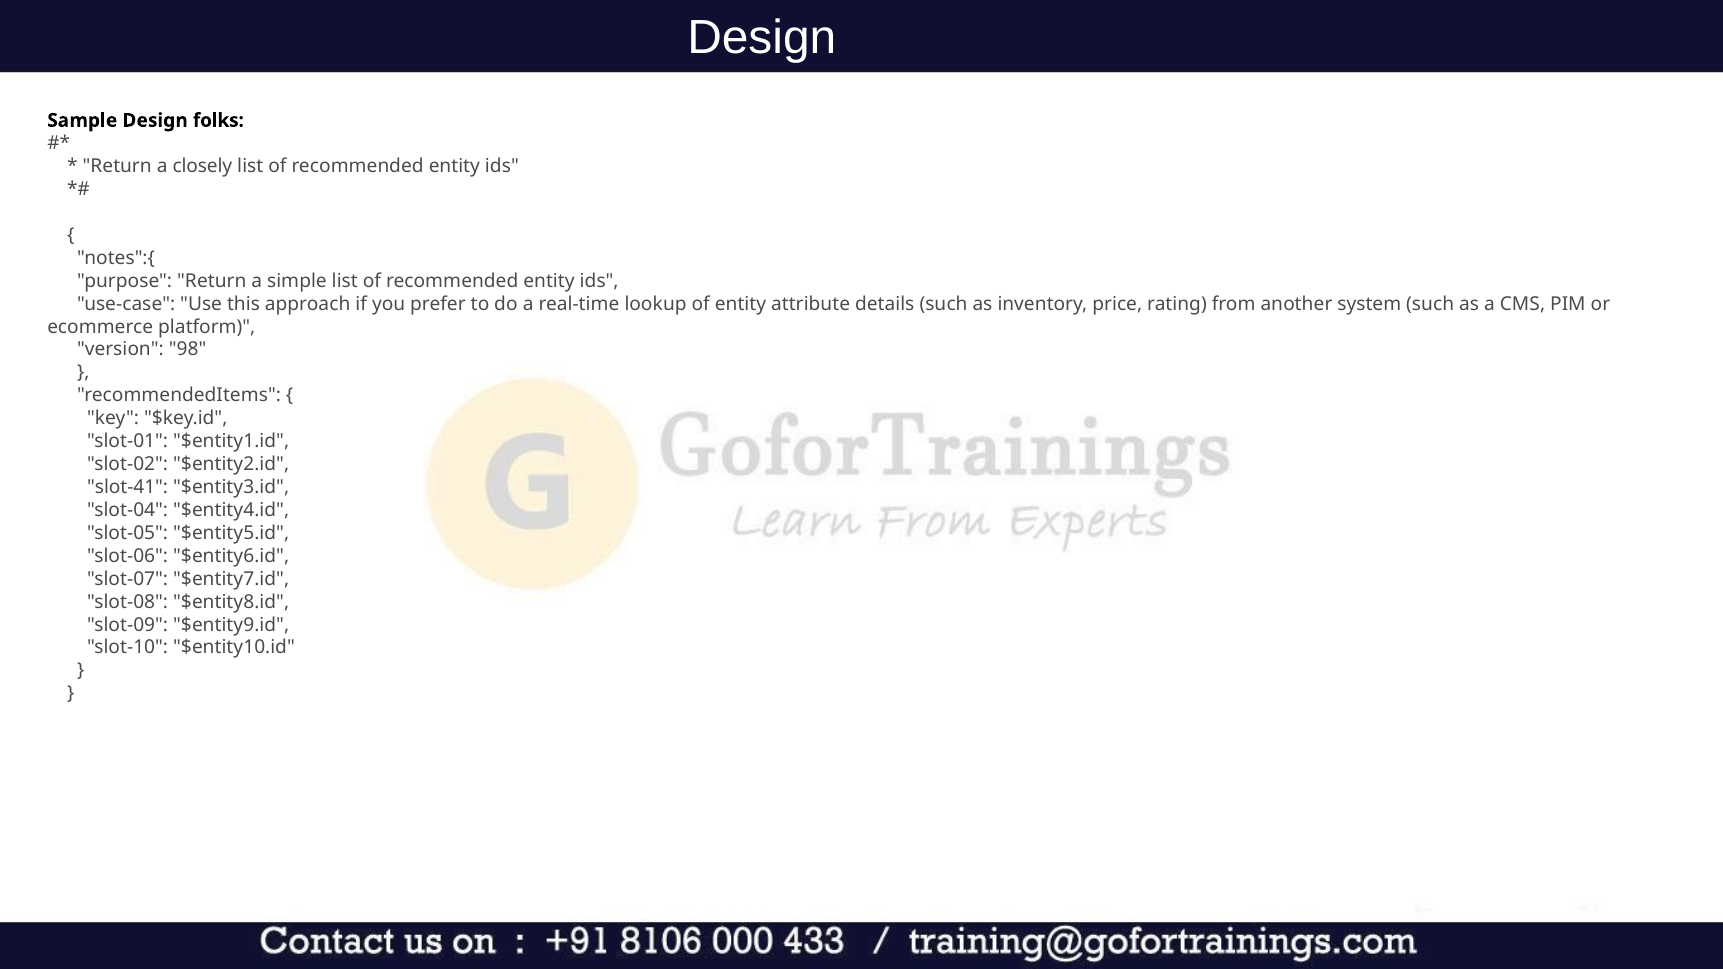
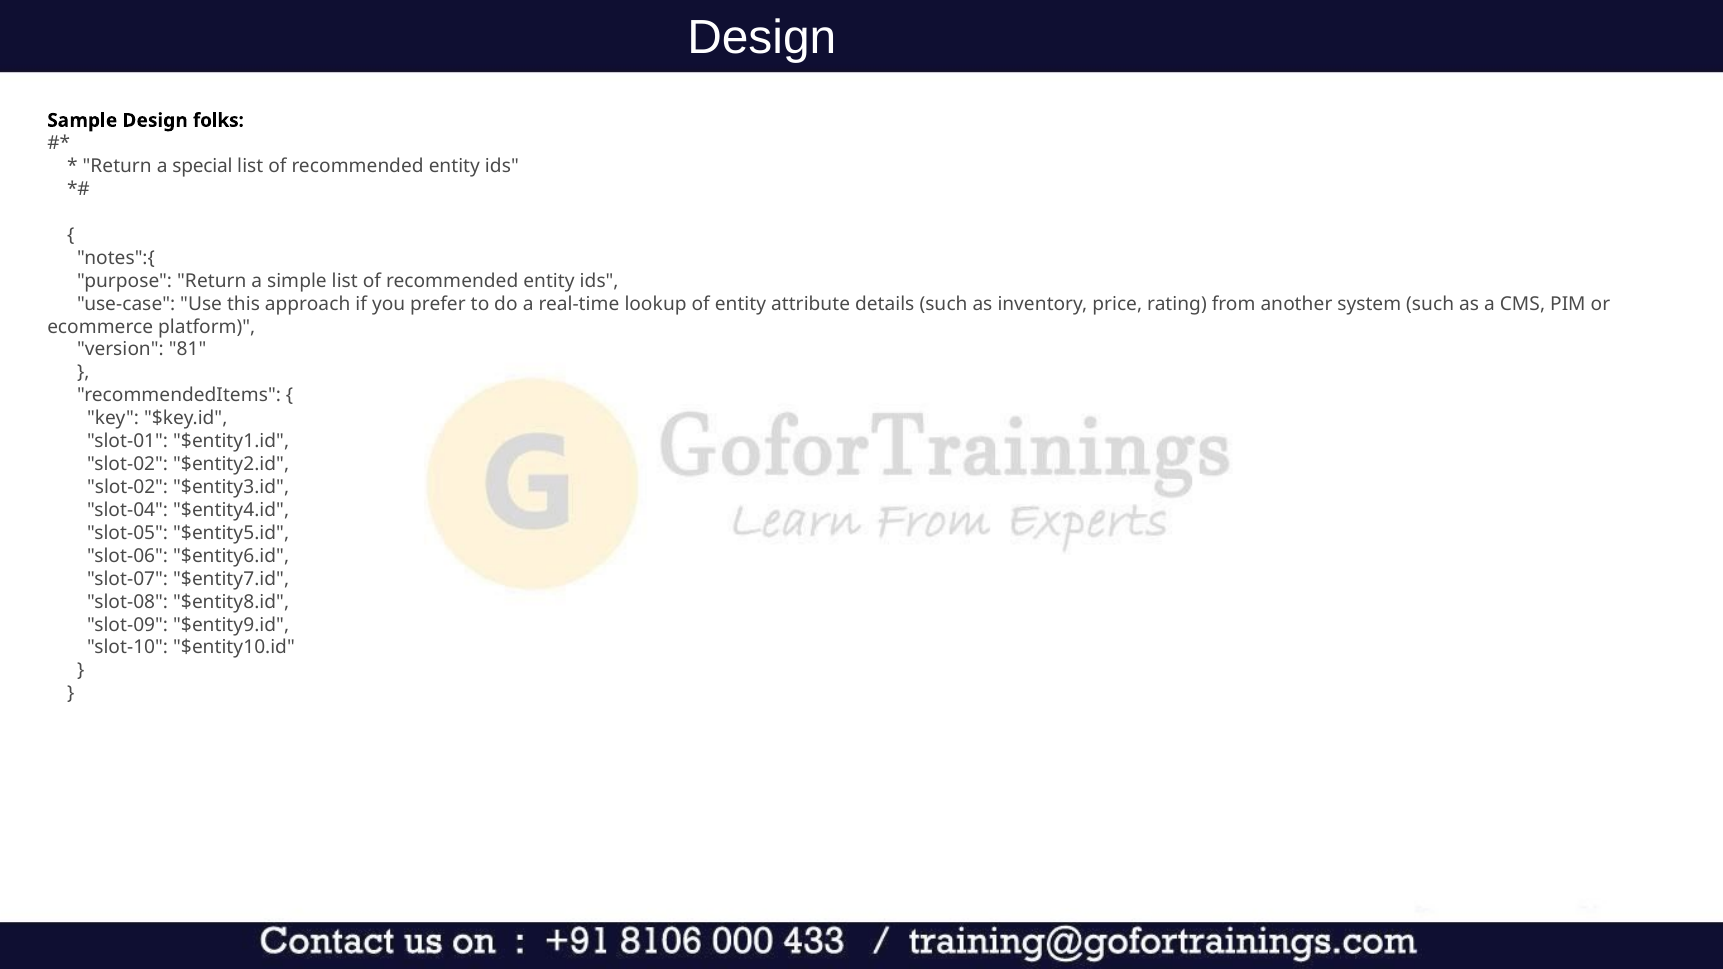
closely: closely -> special
98: 98 -> 81
slot-41 at (128, 487): slot-41 -> slot-02
